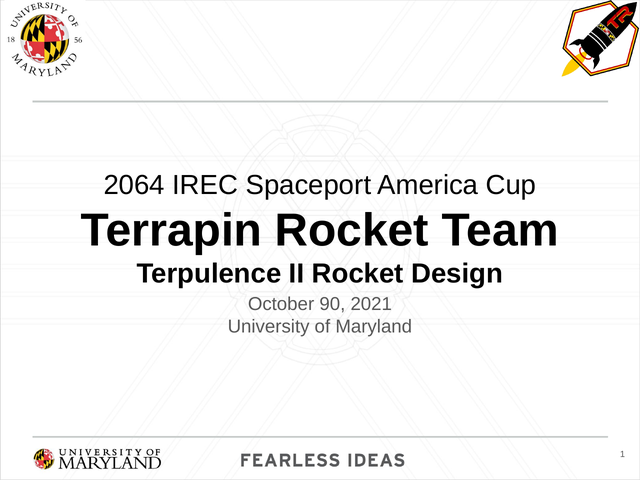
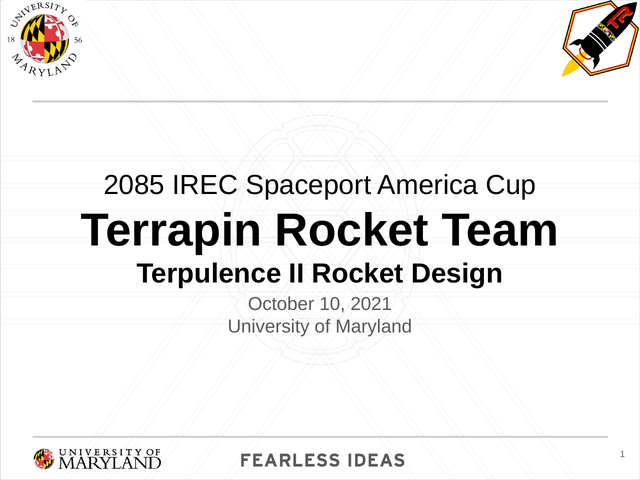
2064: 2064 -> 2085
90: 90 -> 10
